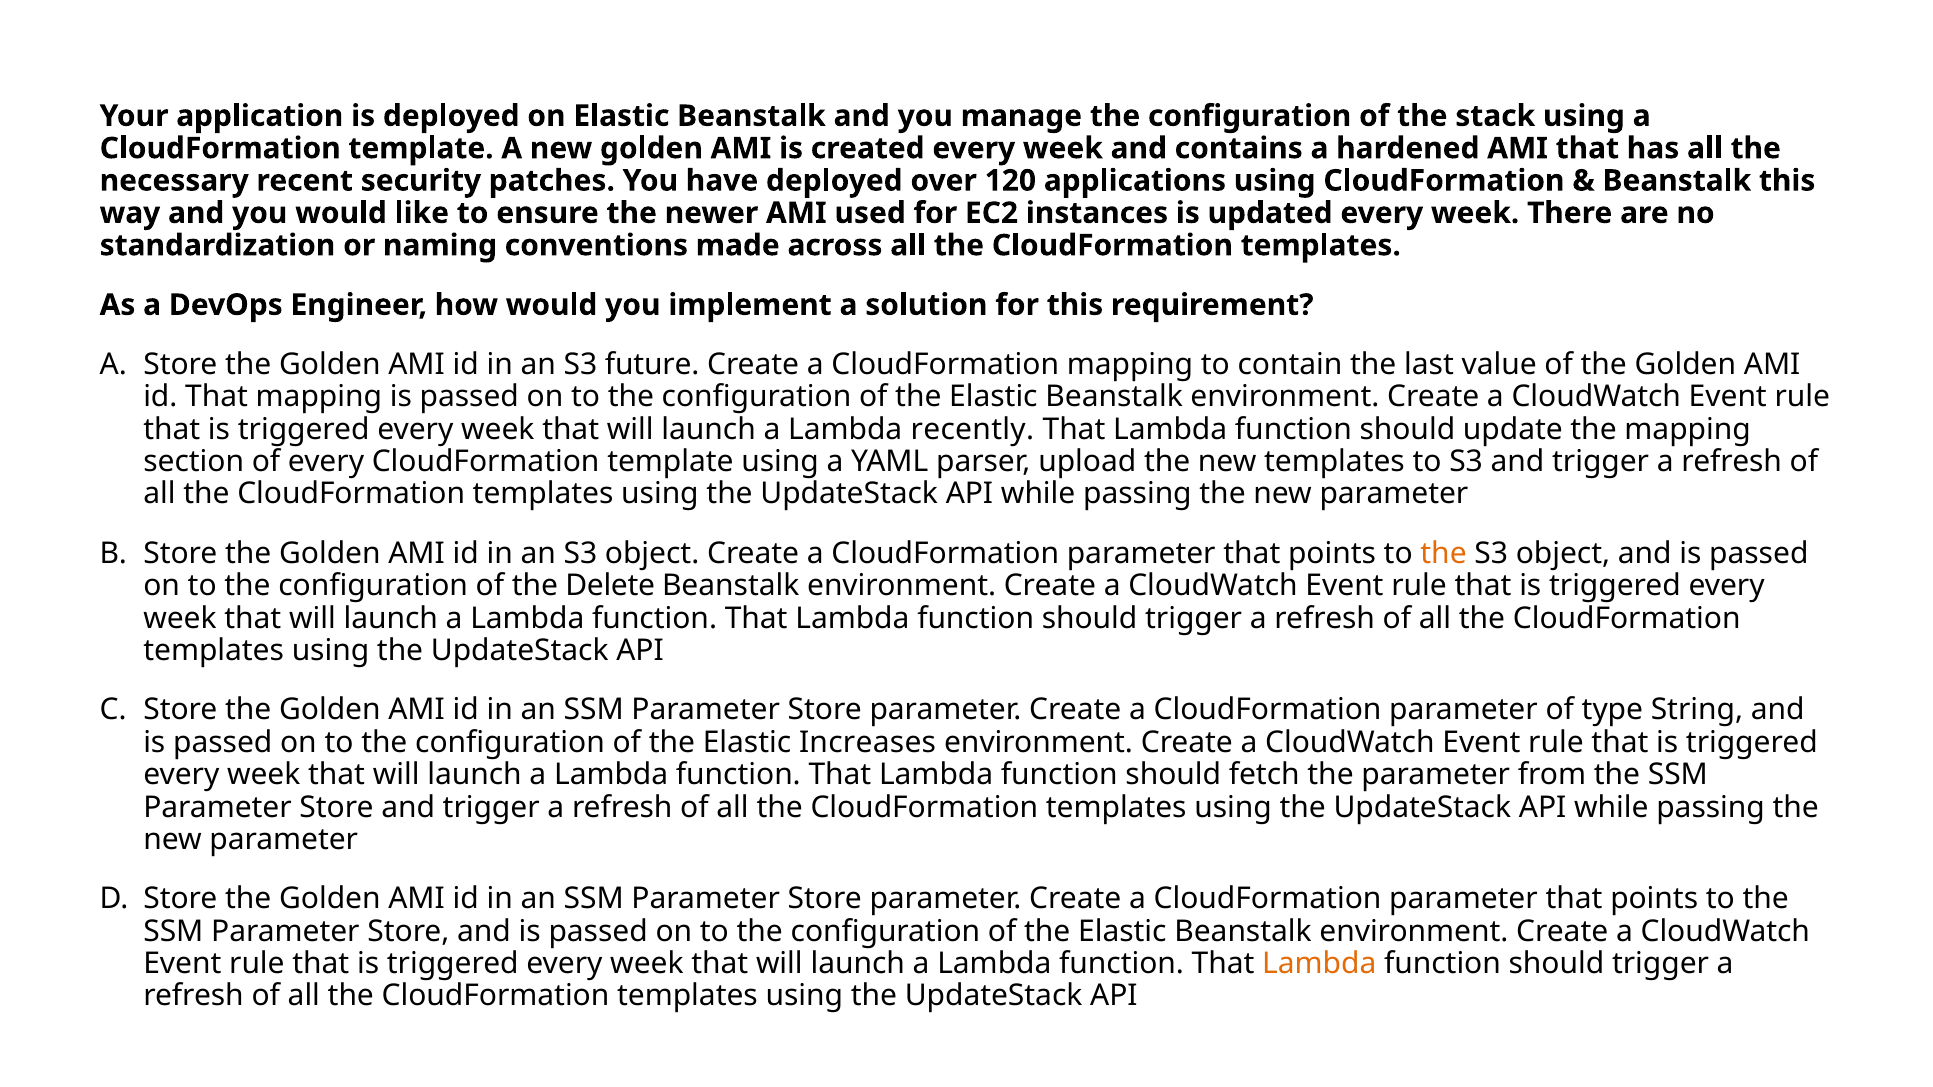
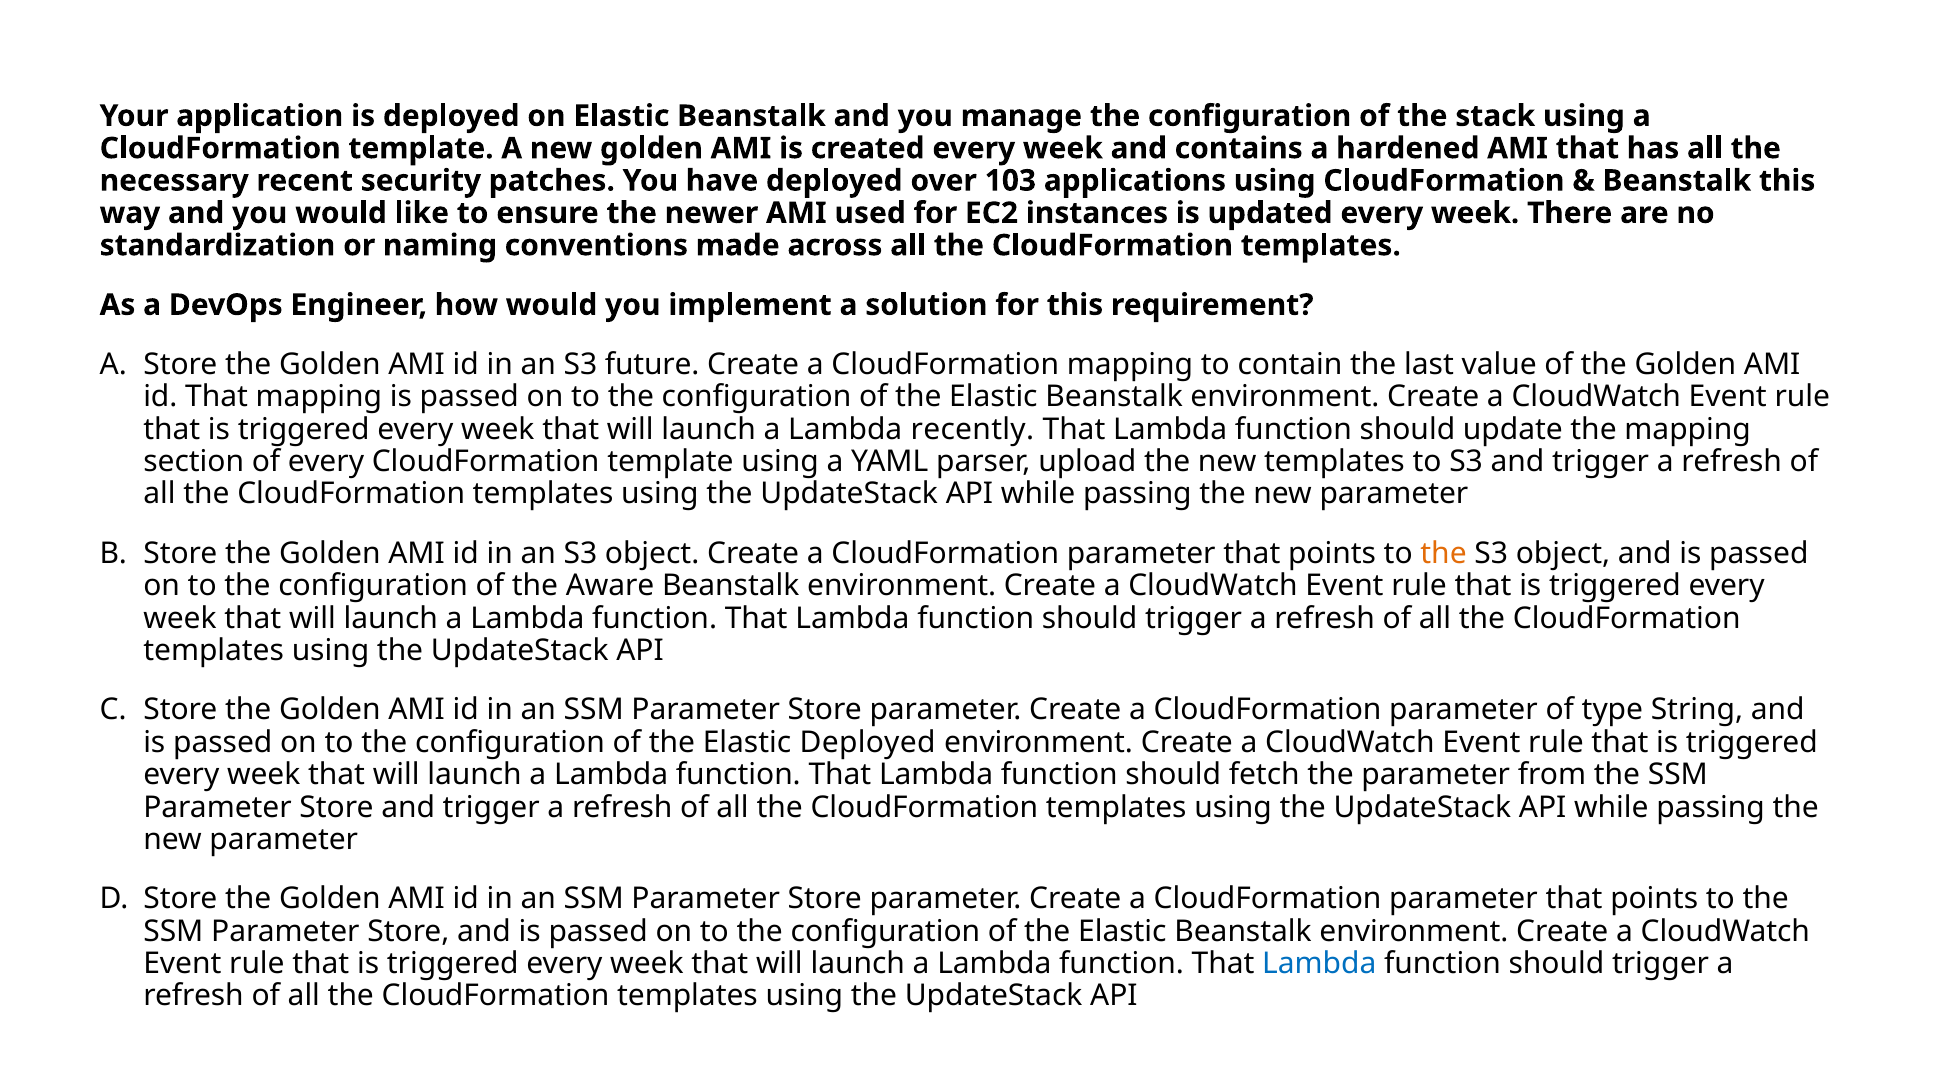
120: 120 -> 103
Delete: Delete -> Aware
Elastic Increases: Increases -> Deployed
Lambda at (1319, 964) colour: orange -> blue
